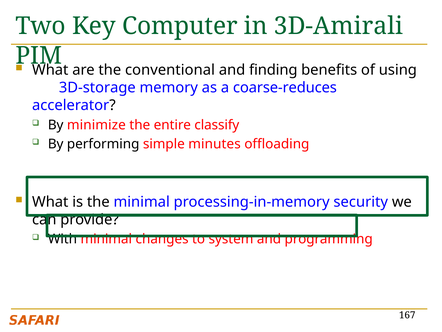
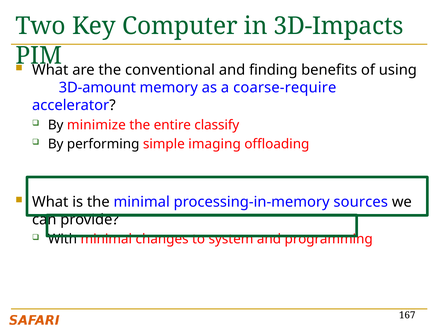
3D-Amirali: 3D-Amirali -> 3D-Impacts
3D-storage: 3D-storage -> 3D-amount
coarse-reduces: coarse-reduces -> coarse-require
minutes: minutes -> imaging
security: security -> sources
